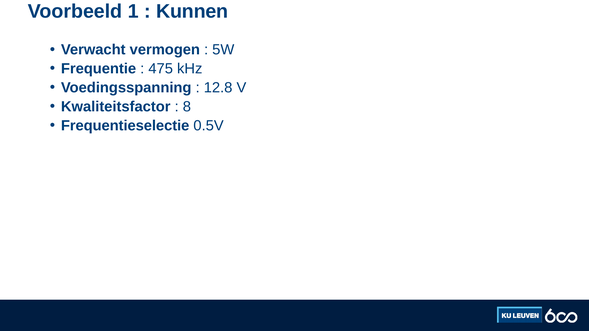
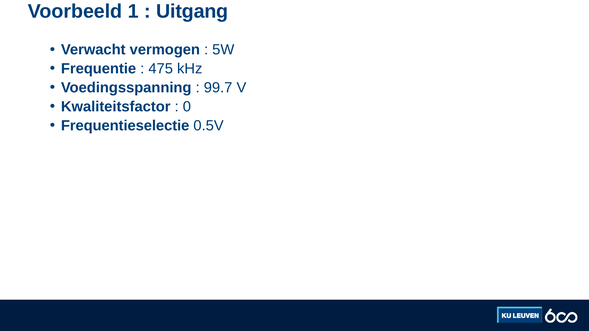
Kunnen: Kunnen -> Uitgang
12.8: 12.8 -> 99.7
8: 8 -> 0
